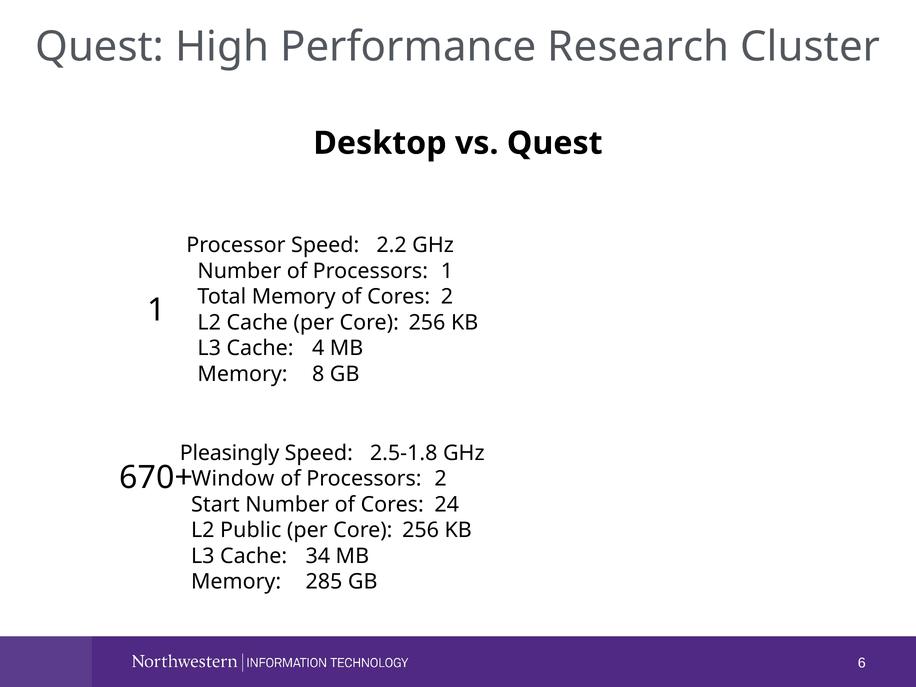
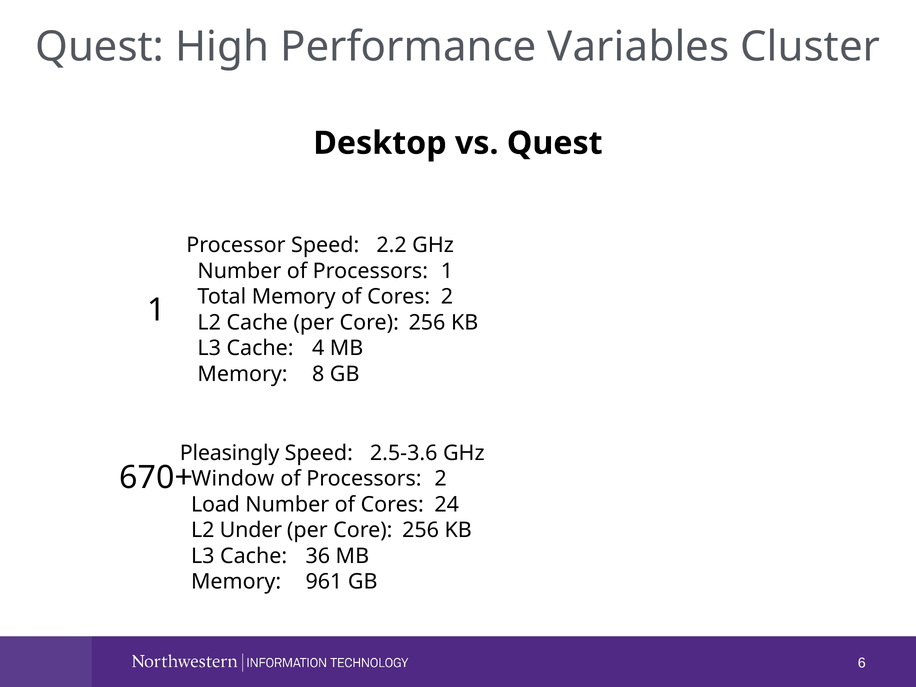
Research: Research -> Variables
2.5-1.8: 2.5-1.8 -> 2.5-3.6
Start: Start -> Load
Public: Public -> Under
34: 34 -> 36
285: 285 -> 961
